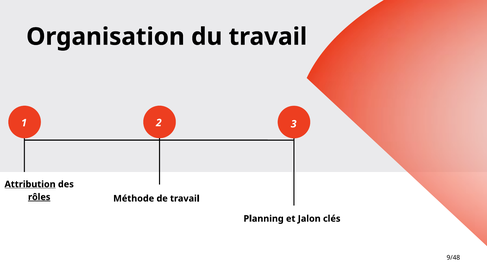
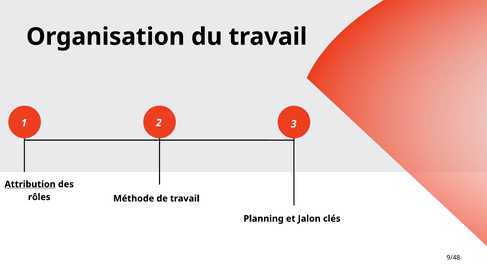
rôles underline: present -> none
